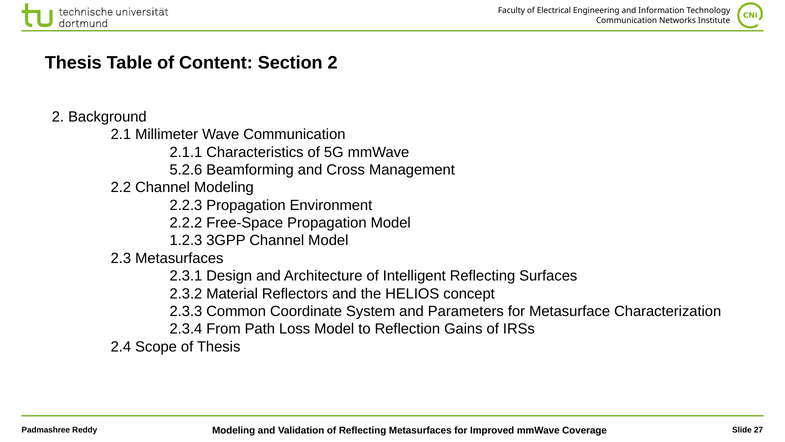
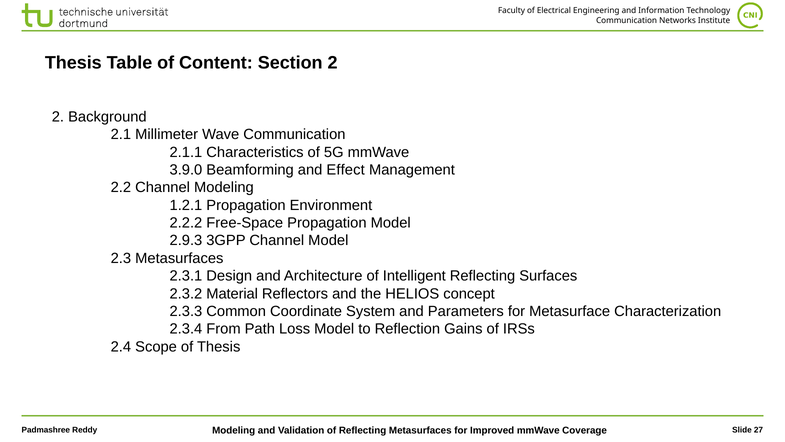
5.2.6: 5.2.6 -> 3.9.0
Cross: Cross -> Effect
2.2.3: 2.2.3 -> 1.2.1
1.2.3: 1.2.3 -> 2.9.3
